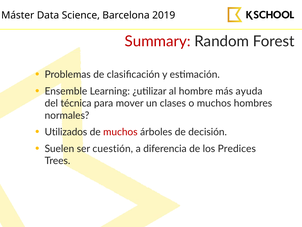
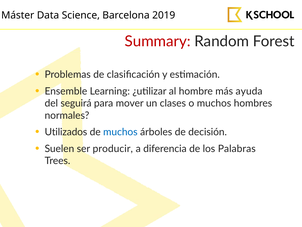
técnica: técnica -> seguirá
muchos at (120, 132) colour: red -> blue
cuestión: cuestión -> producir
Predices: Predices -> Palabras
